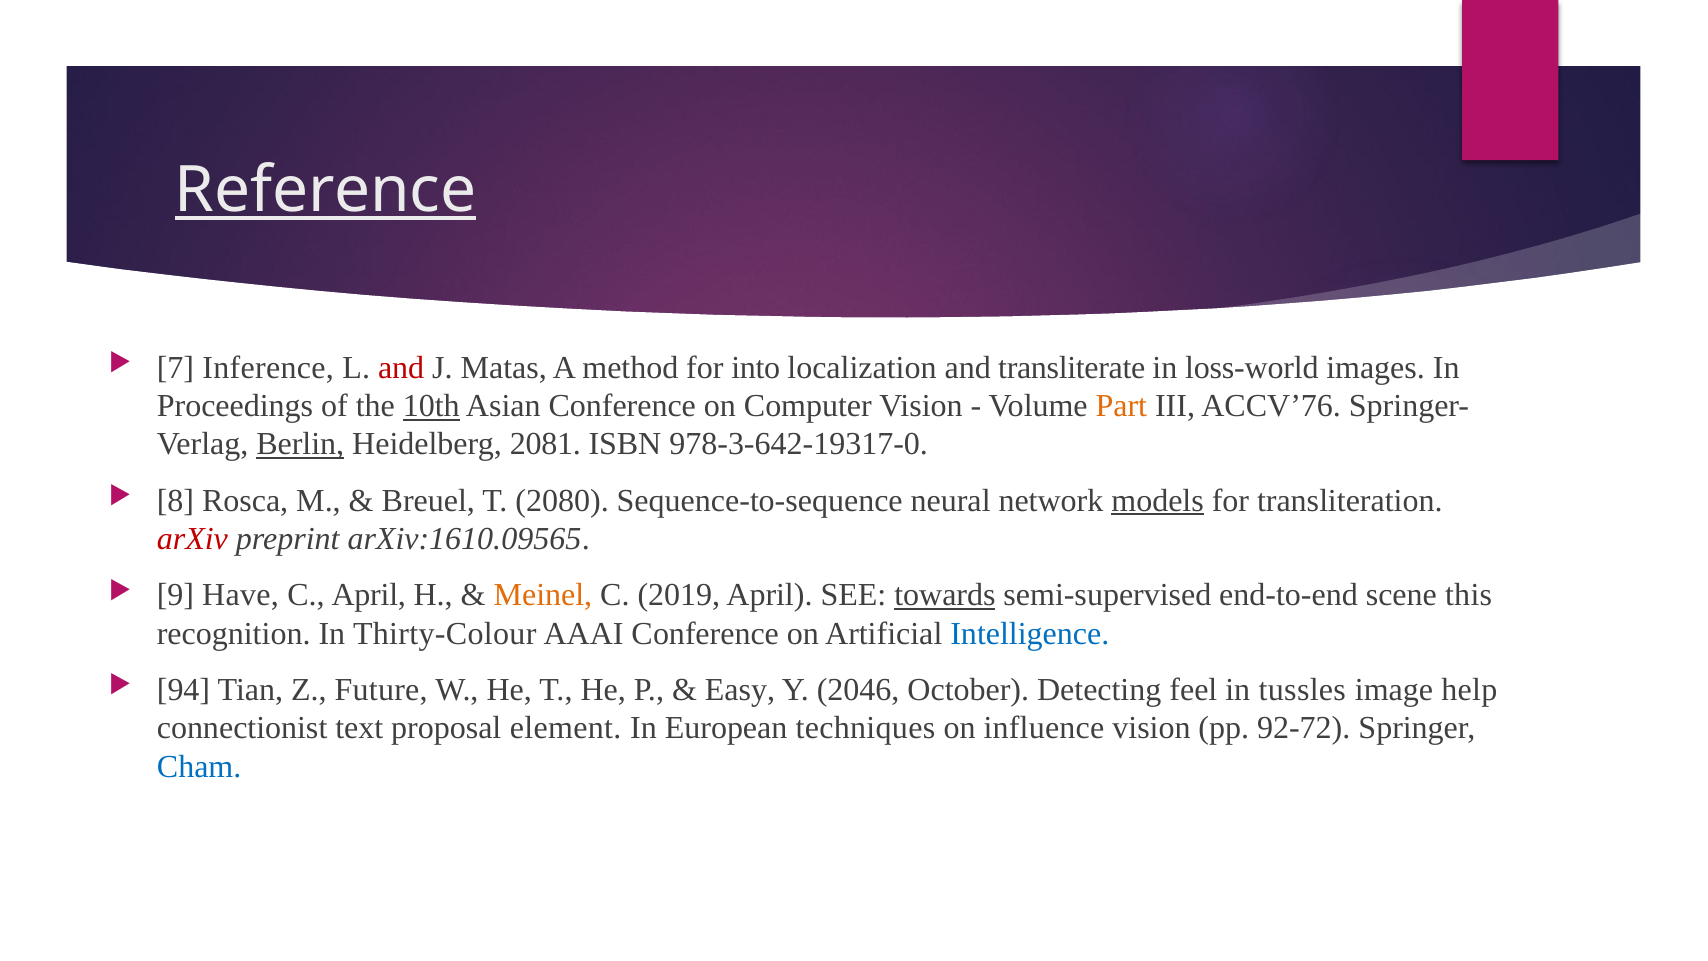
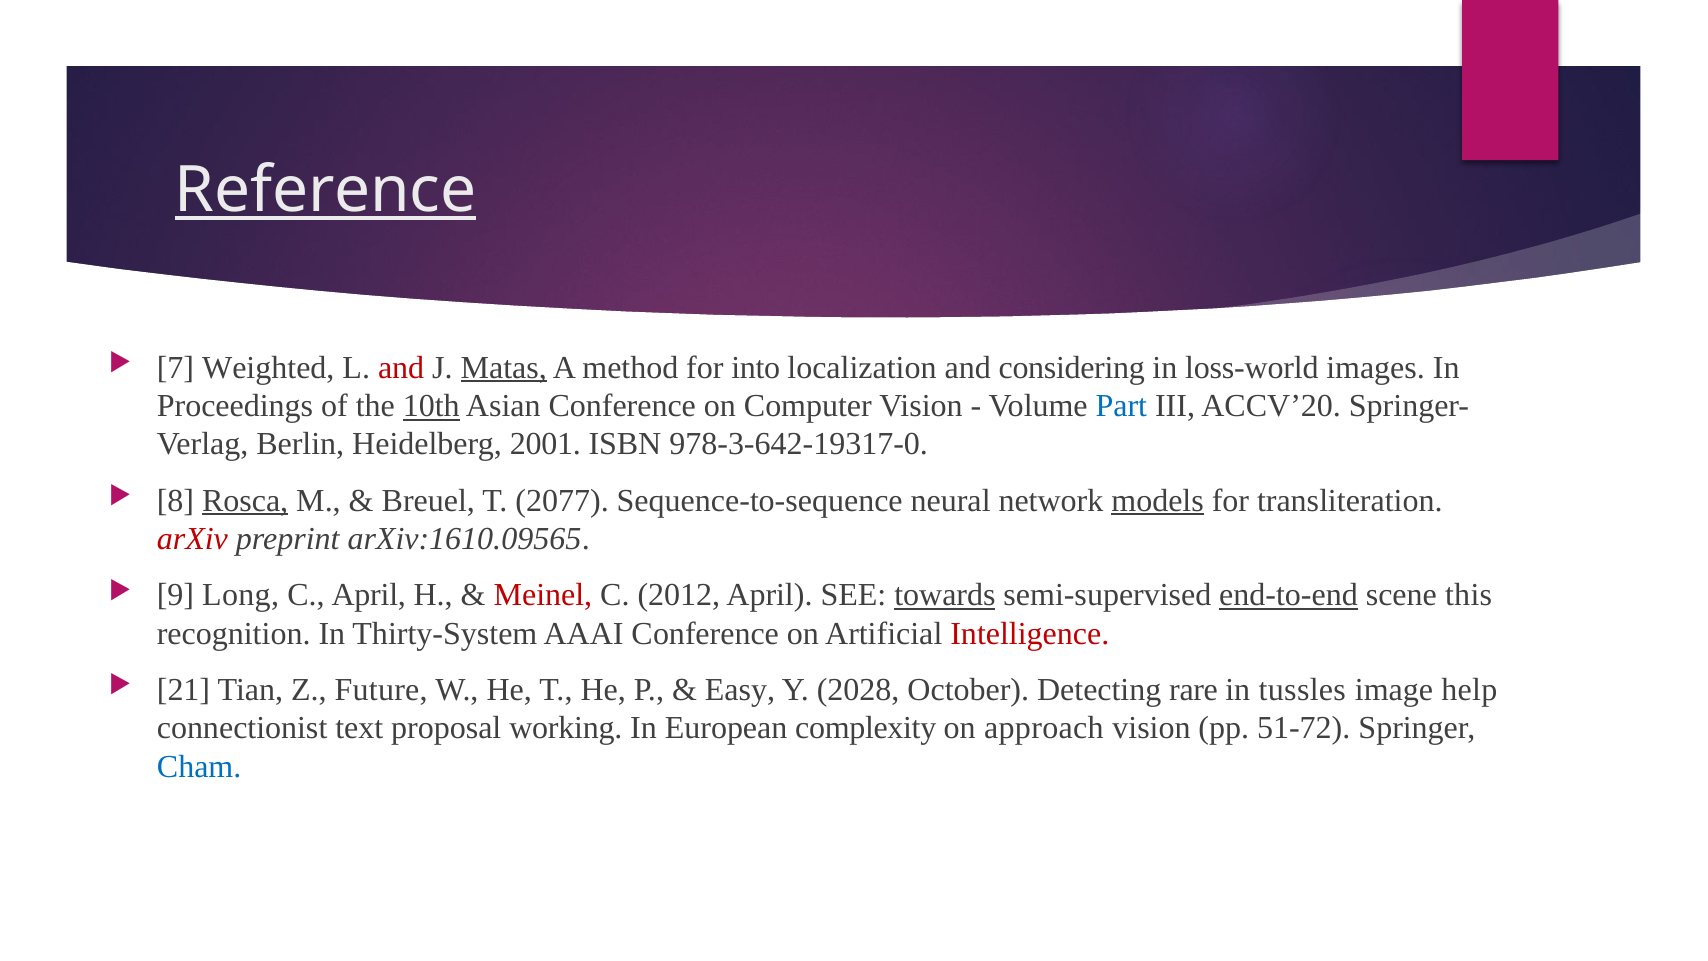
Inference: Inference -> Weighted
Matas underline: none -> present
transliterate: transliterate -> considering
Part colour: orange -> blue
ACCV’76: ACCV’76 -> ACCV’20
Berlin underline: present -> none
2081: 2081 -> 2001
Rosca underline: none -> present
2080: 2080 -> 2077
Have: Have -> Long
Meinel colour: orange -> red
2019: 2019 -> 2012
end-to-end underline: none -> present
Thirty-Colour: Thirty-Colour -> Thirty-System
Intelligence colour: blue -> red
94: 94 -> 21
2046: 2046 -> 2028
feel: feel -> rare
element: element -> working
techniques: techniques -> complexity
influence: influence -> approach
92-72: 92-72 -> 51-72
